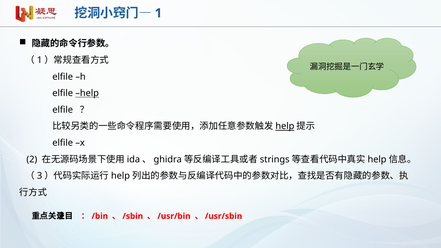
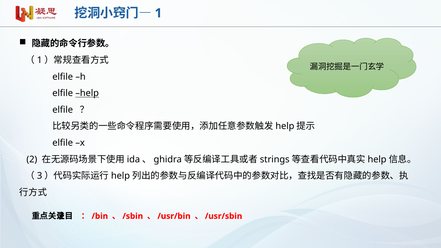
help at (285, 126) underline: present -> none
